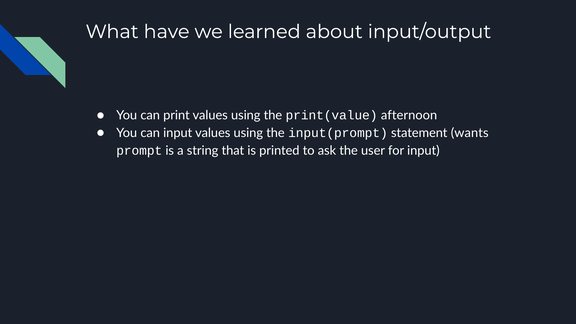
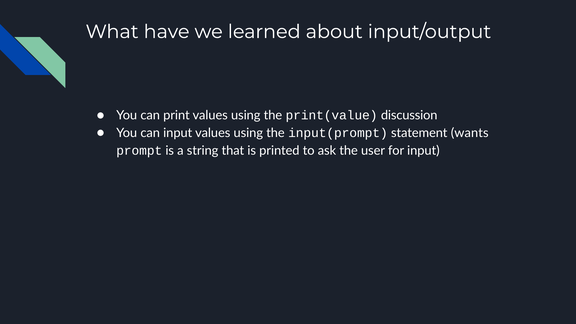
afternoon: afternoon -> discussion
